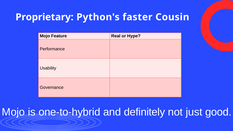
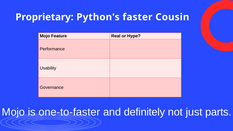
one-to-hybrid: one-to-hybrid -> one-to-faster
good: good -> parts
